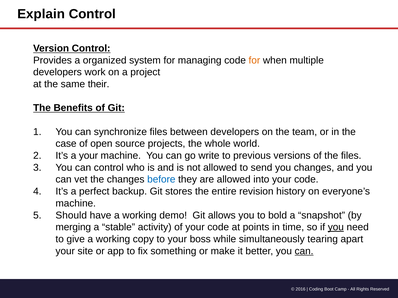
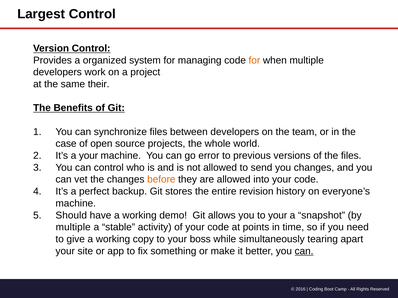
Explain: Explain -> Largest
write: write -> error
before colour: blue -> orange
you to bold: bold -> your
merging at (73, 228): merging -> multiple
you at (336, 228) underline: present -> none
